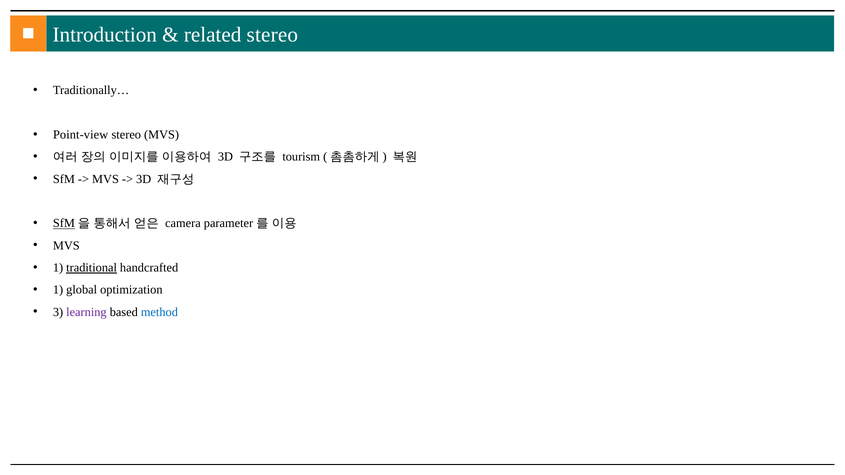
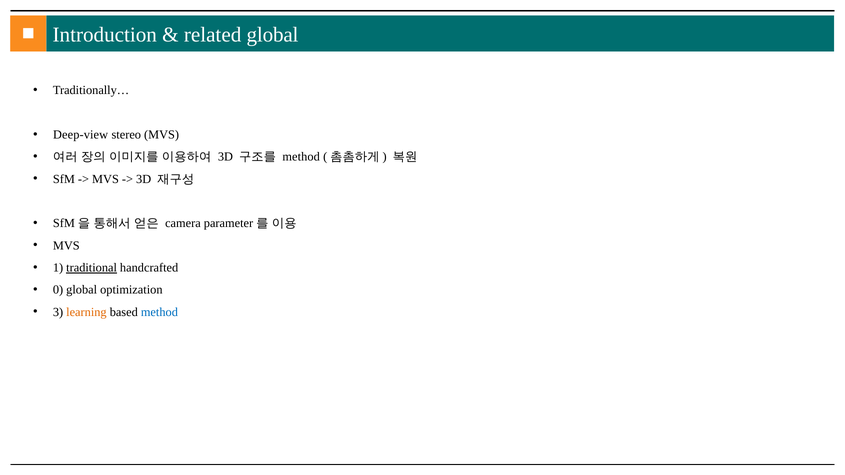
related stereo: stereo -> global
Point-view: Point-view -> Deep-view
tourism at (301, 157): tourism -> method
SfM at (64, 224) underline: present -> none
1 at (58, 290): 1 -> 0
learning colour: purple -> orange
